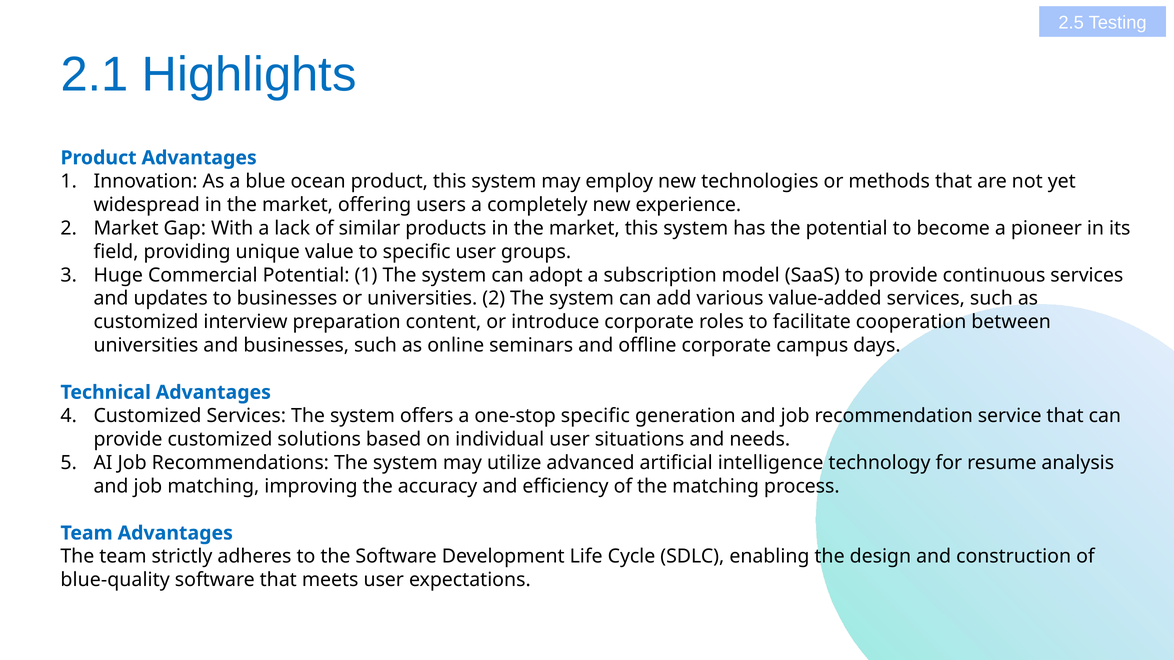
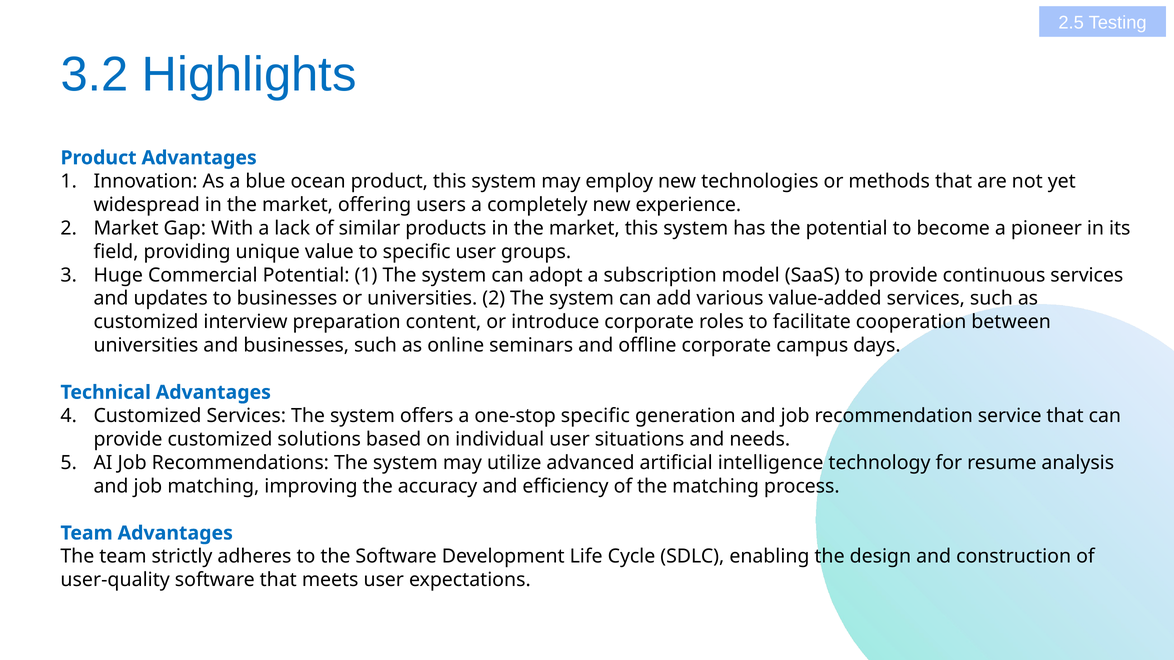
2.1: 2.1 -> 3.2
blue-quality: blue-quality -> user-quality
